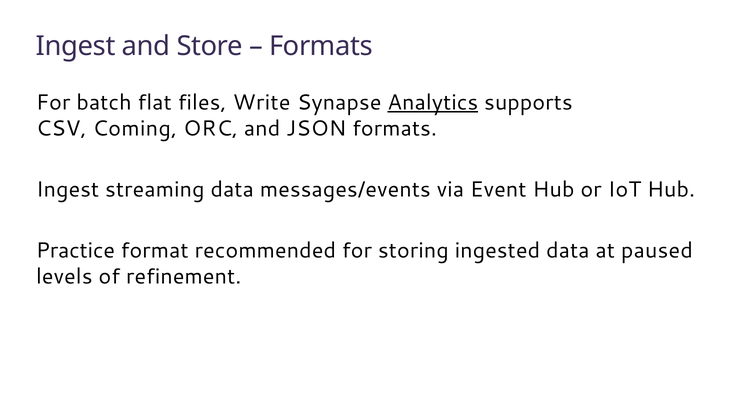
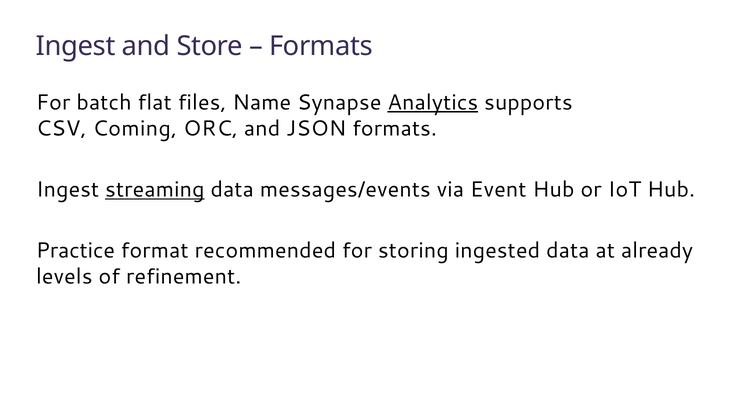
Write: Write -> Name
streaming underline: none -> present
paused: paused -> already
